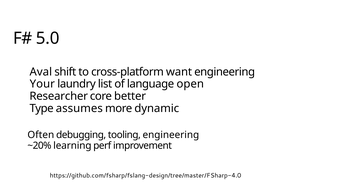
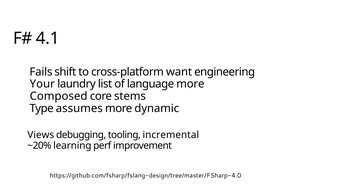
5.0: 5.0 -> 4.1
Aval: Aval -> Fails
language open: open -> more
Researcher: Researcher -> Composed
better: better -> stems
Often: Often -> Views
tooling engineering: engineering -> incremental
